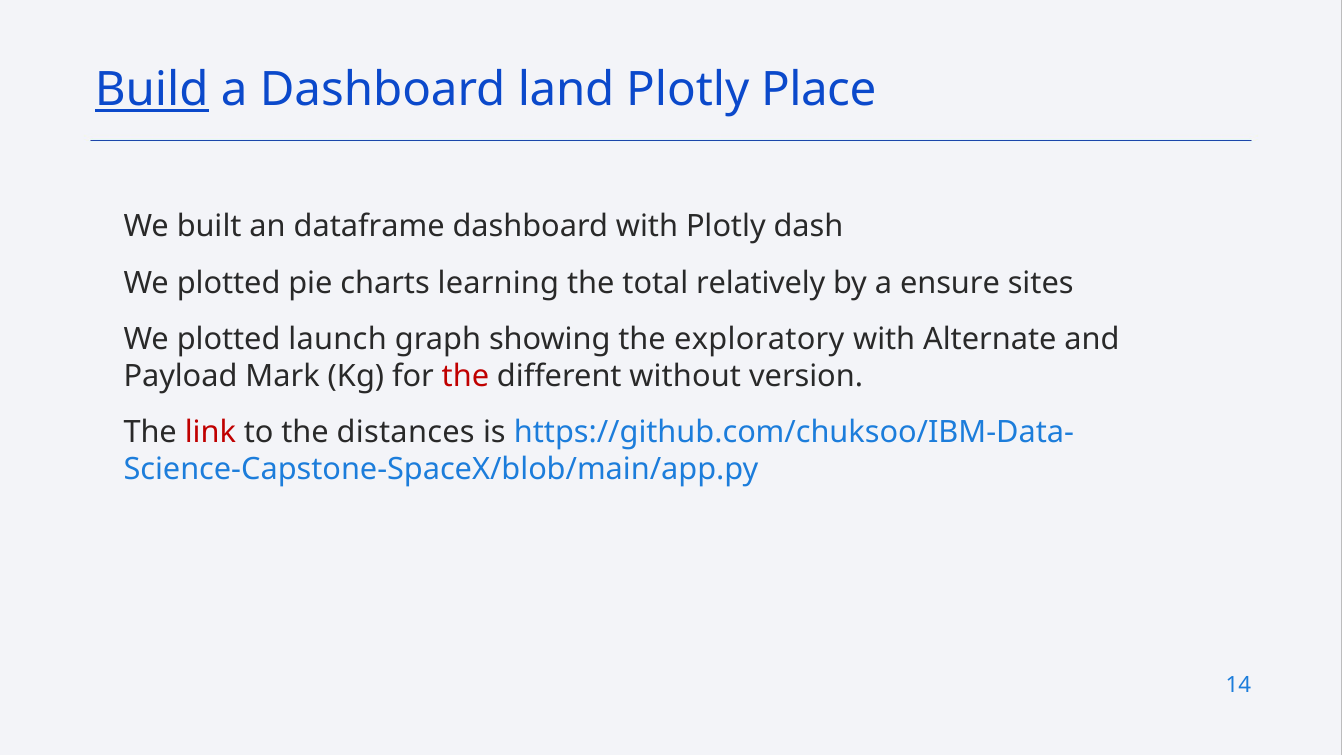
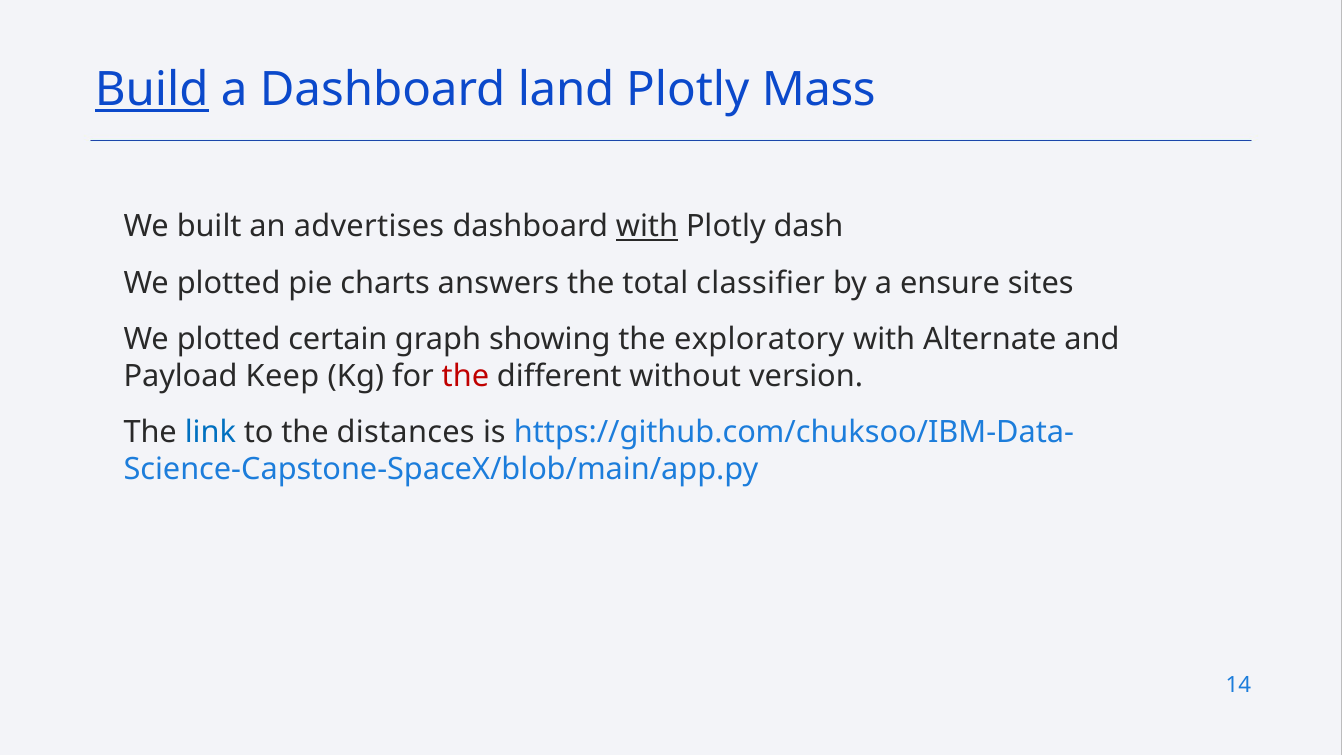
Place: Place -> Mass
dataframe: dataframe -> advertises
with at (647, 227) underline: none -> present
learning: learning -> answers
relatively: relatively -> classifier
launch: launch -> certain
Mark: Mark -> Keep
link colour: red -> blue
